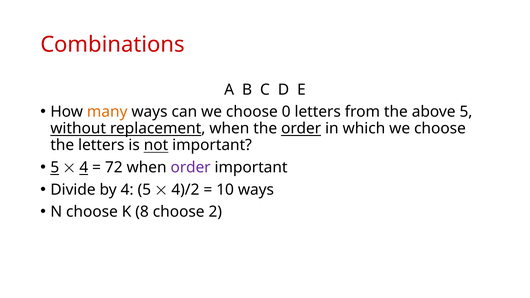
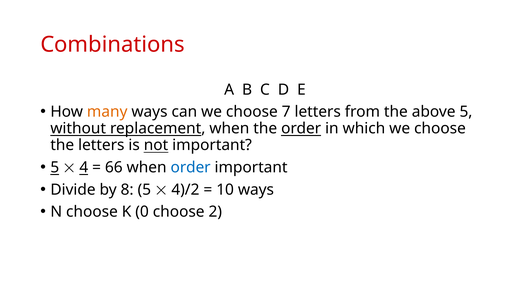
0: 0 -> 7
72: 72 -> 66
order at (191, 167) colour: purple -> blue
by 4: 4 -> 8
8: 8 -> 0
